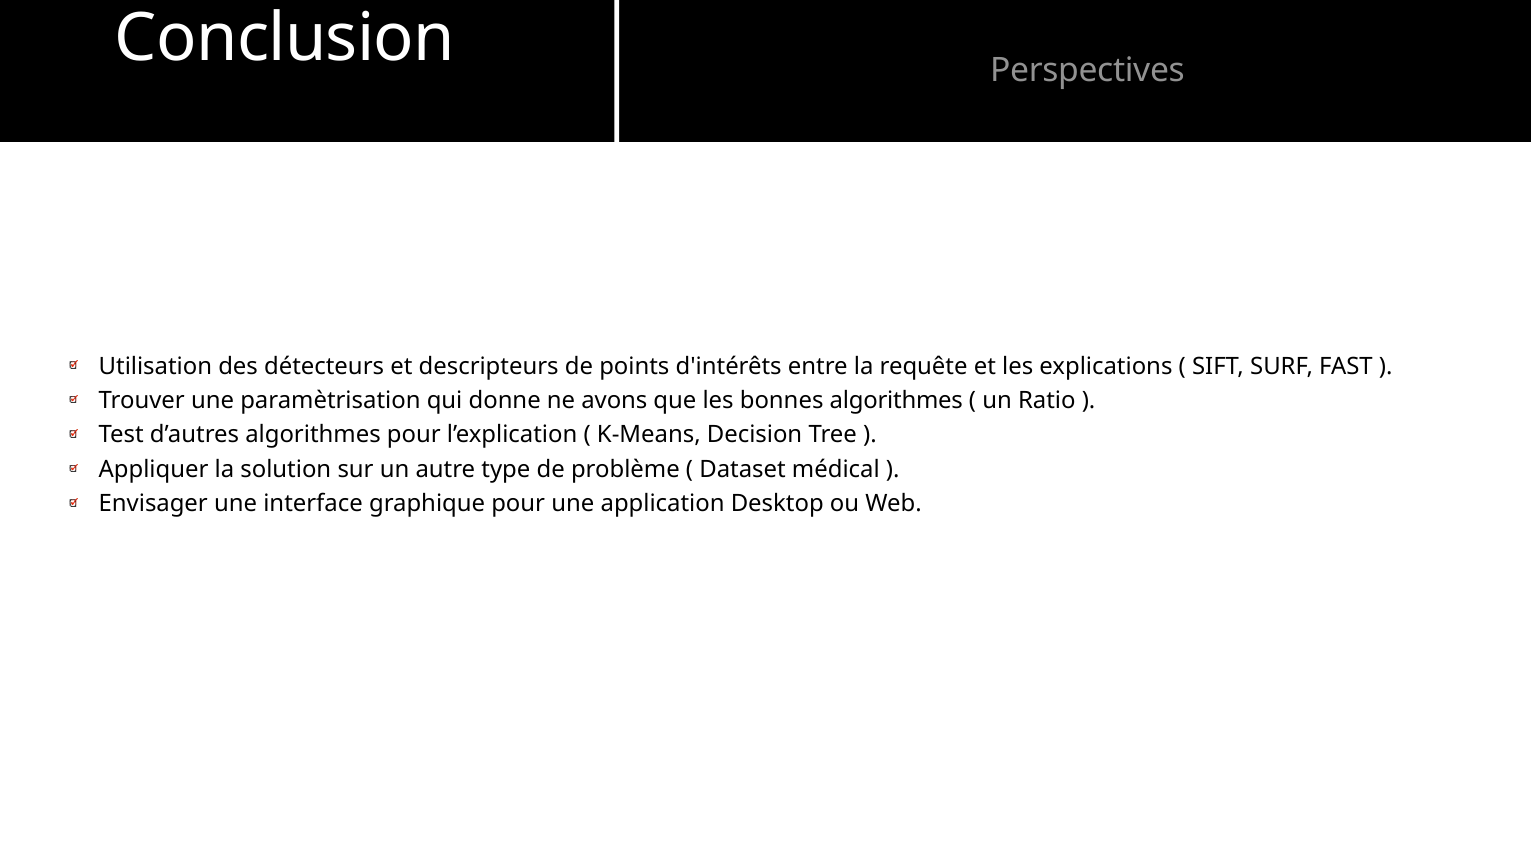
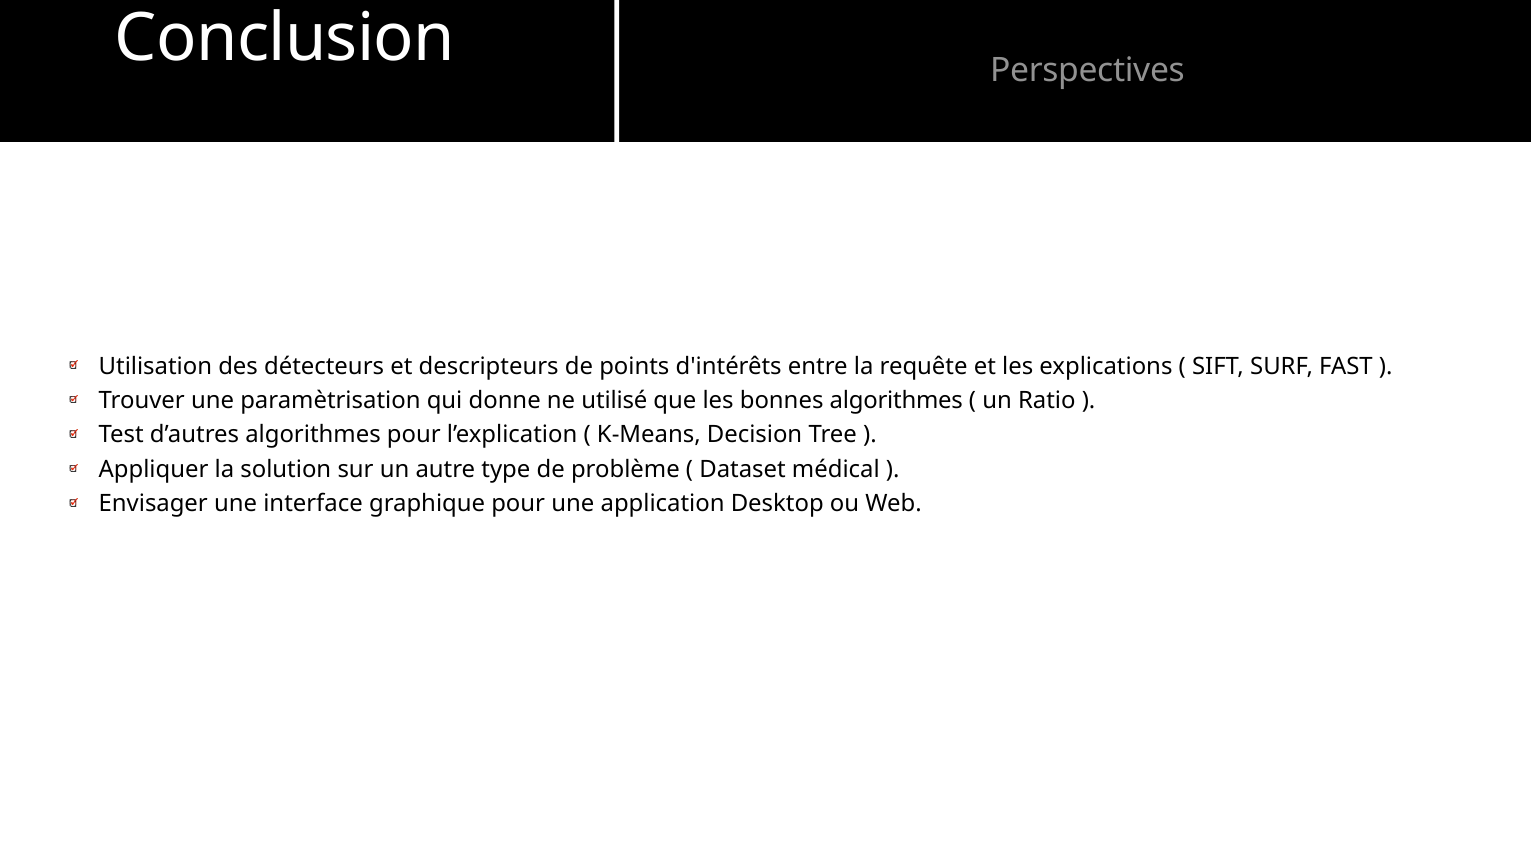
avons: avons -> utilisé
